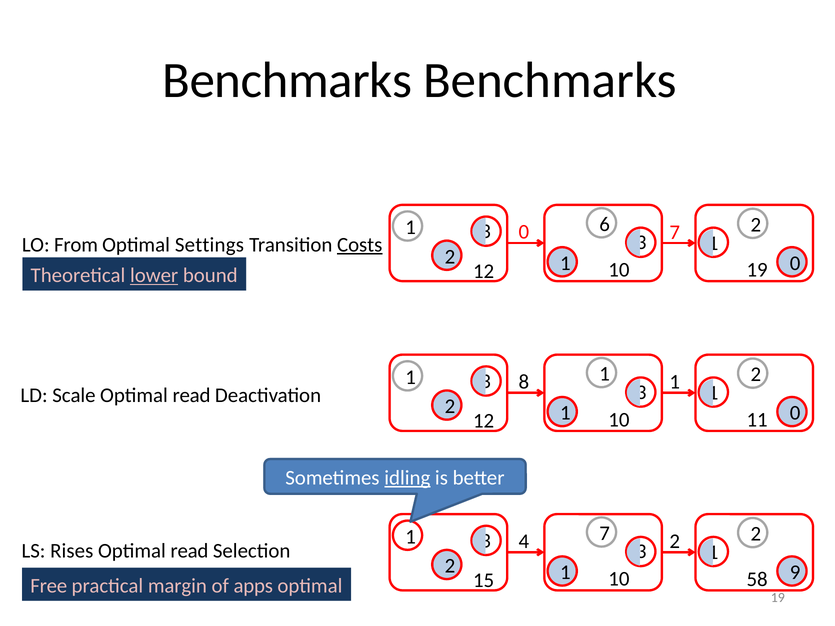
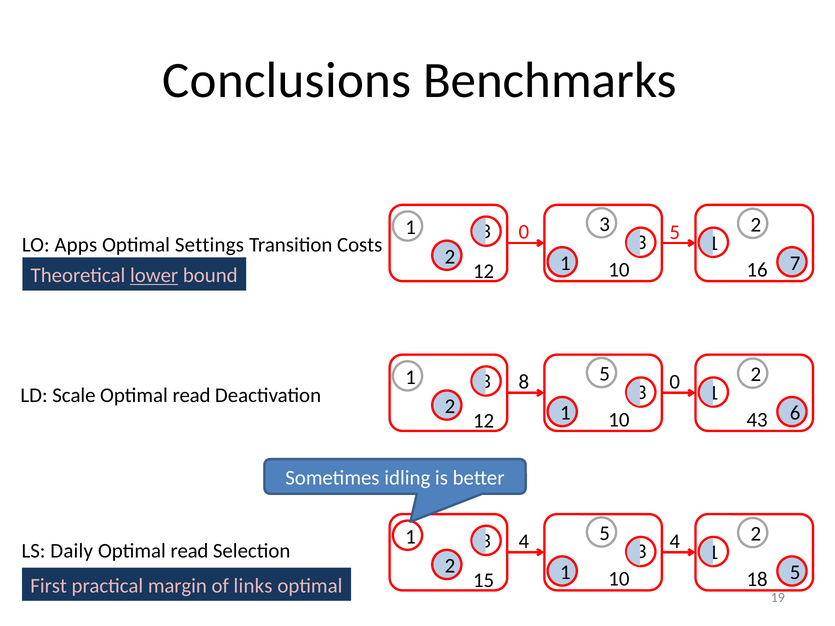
Benchmarks at (287, 81): Benchmarks -> Conclusions
1 6: 6 -> 3
0 7: 7 -> 5
From: From -> Apps
Costs underline: present -> none
0 at (795, 263): 0 -> 7
10 19: 19 -> 16
1 at (605, 374): 1 -> 5
8 1: 1 -> 0
0 at (795, 413): 0 -> 6
11: 11 -> 43
idling underline: present -> none
7 at (605, 534): 7 -> 5
4 2: 2 -> 4
Rises: Rises -> Daily
9 at (795, 573): 9 -> 5
58: 58 -> 18
Free: Free -> First
apps: apps -> links
